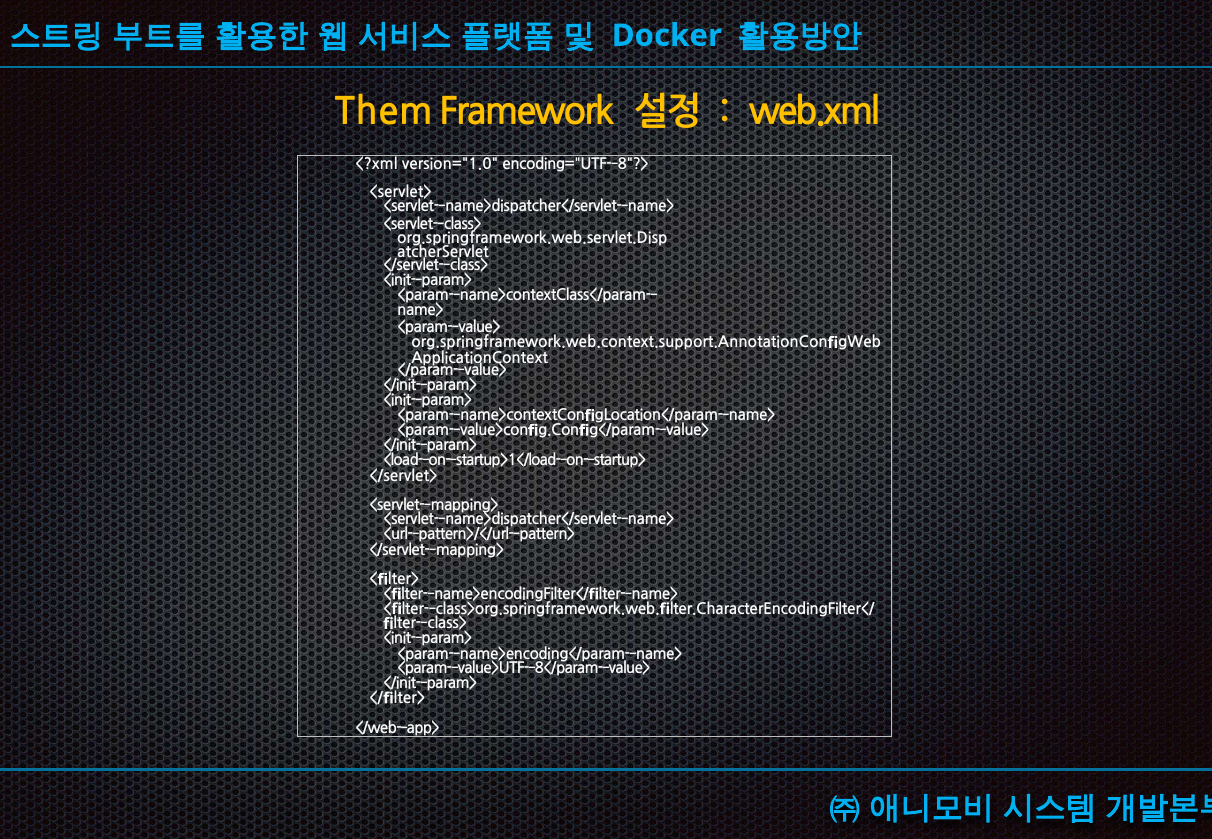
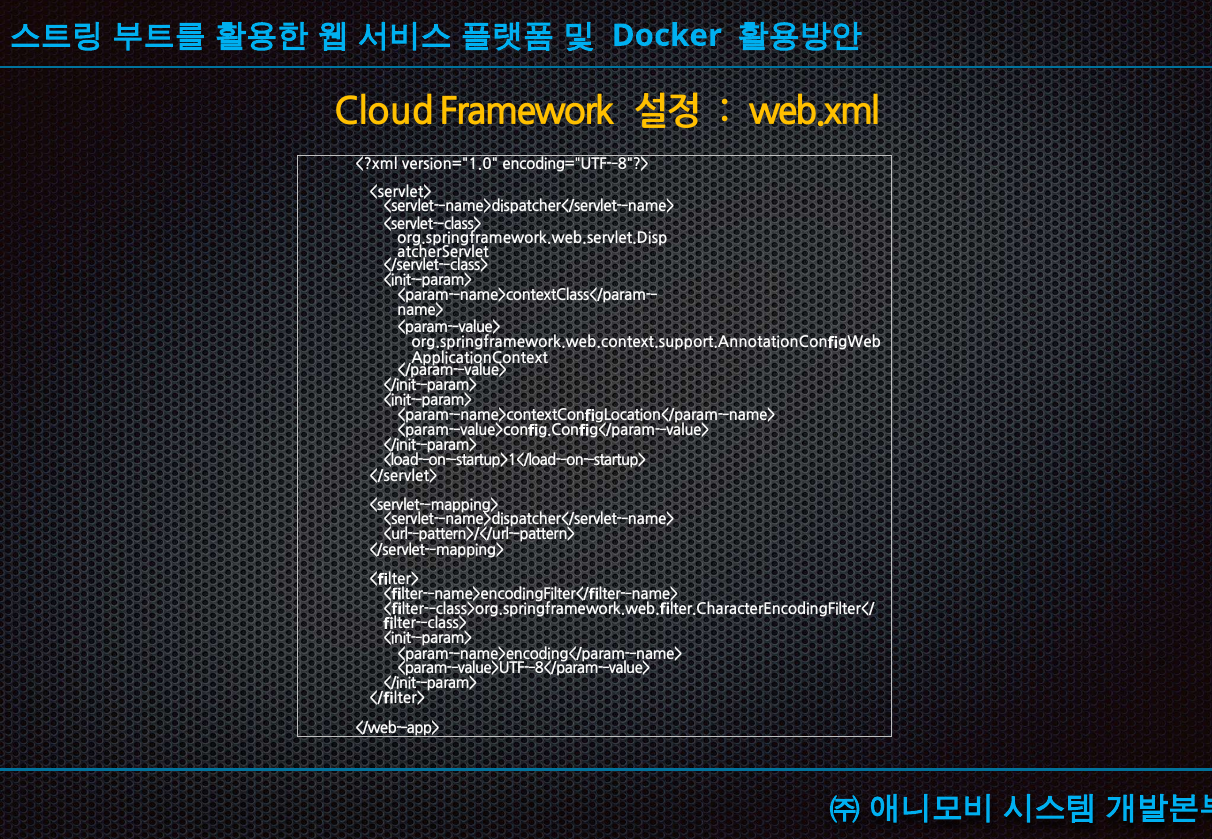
Them: Them -> Cloud
